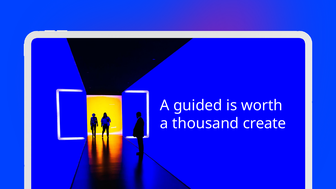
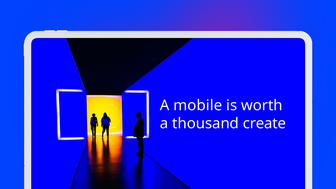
guided: guided -> mobile
